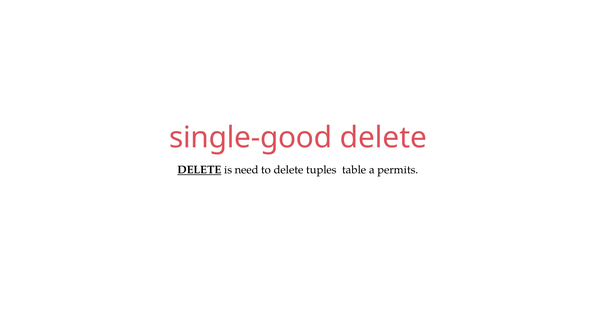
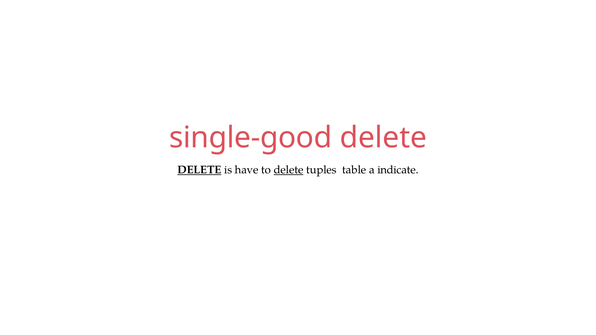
need: need -> have
delete at (289, 170) underline: none -> present
permits: permits -> indicate
